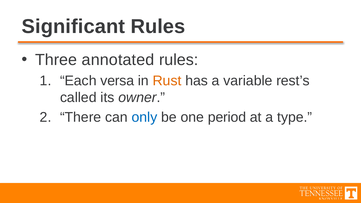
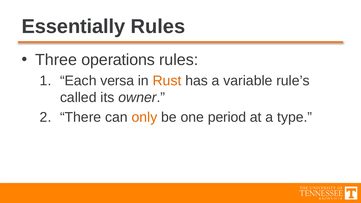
Significant: Significant -> Essentially
annotated: annotated -> operations
rest’s: rest’s -> rule’s
only colour: blue -> orange
